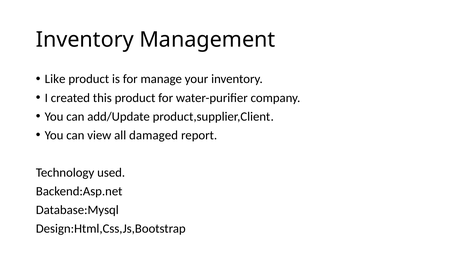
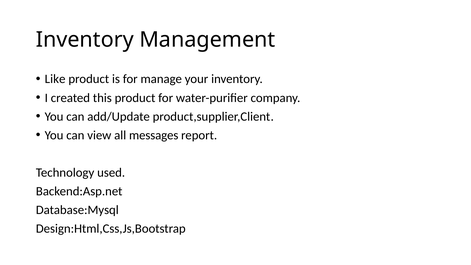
damaged: damaged -> messages
